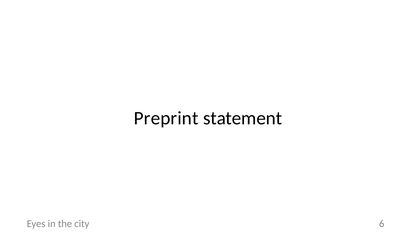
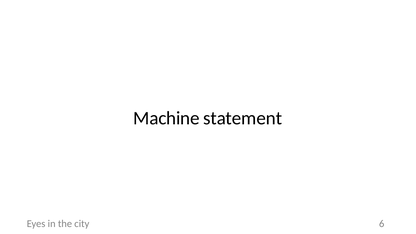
Preprint: Preprint -> Machine
